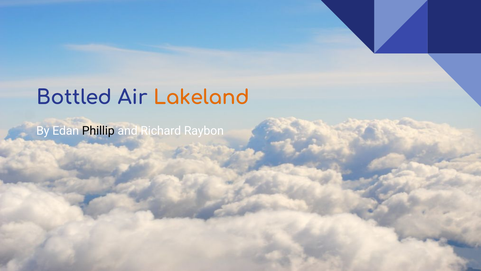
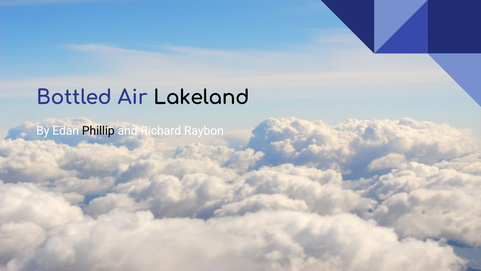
Lakeland colour: orange -> black
